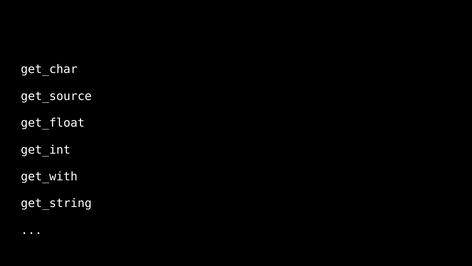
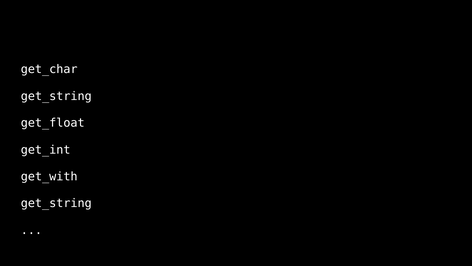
get_source at (56, 96): get_source -> get_string
